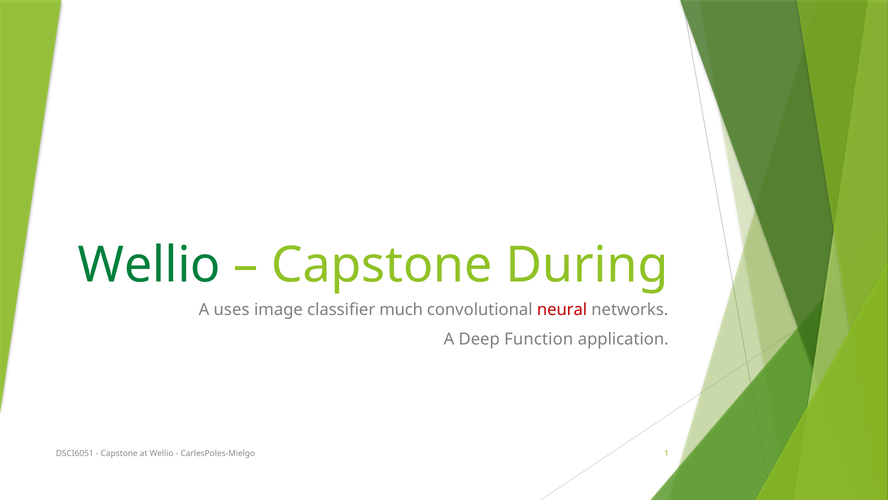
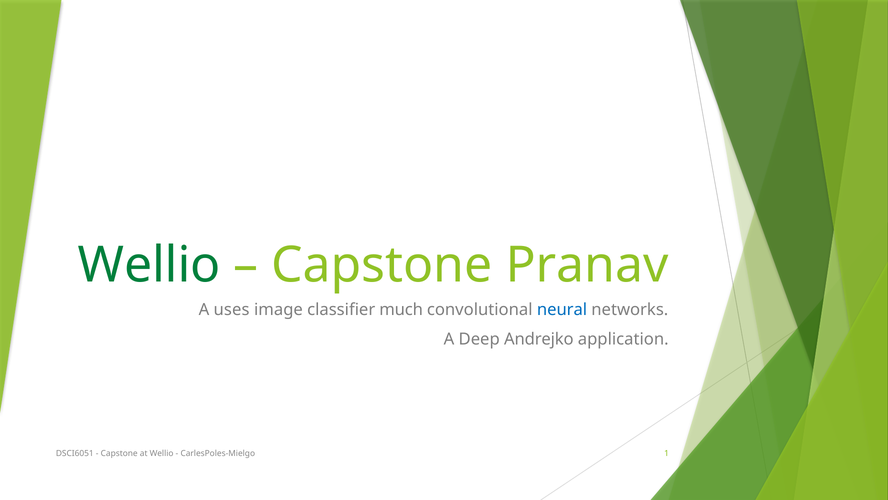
During: During -> Pranav
neural colour: red -> blue
Function: Function -> Andrejko
